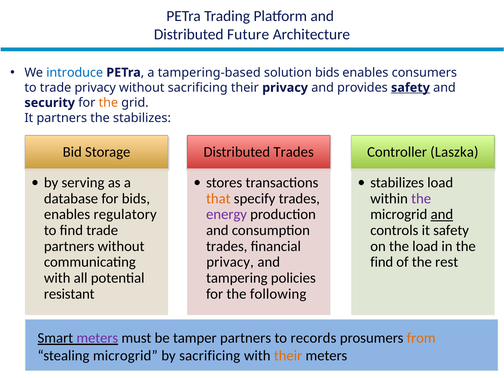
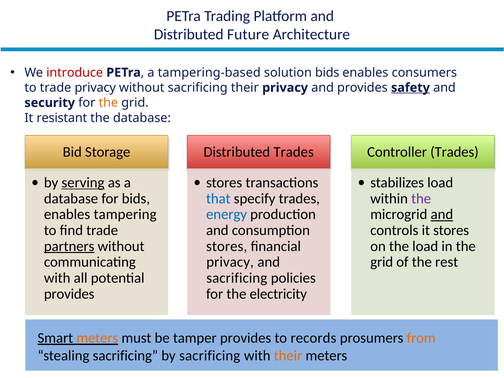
introduce colour: blue -> red
It partners: partners -> resistant
the stabilizes: stabilizes -> database
Controller Laszka: Laszka -> Trades
serving underline: none -> present
that colour: orange -> blue
regulatory: regulatory -> tampering
energy colour: purple -> blue
it safety: safety -> stores
partners at (69, 246) underline: none -> present
trades at (227, 246): trades -> stores
find at (382, 262): find -> grid
tampering at (237, 278): tampering -> sacrificing
resistant at (69, 294): resistant -> provides
following: following -> electricity
meters at (97, 338) colour: purple -> orange
tamper partners: partners -> provides
stealing microgrid: microgrid -> sacrificing
